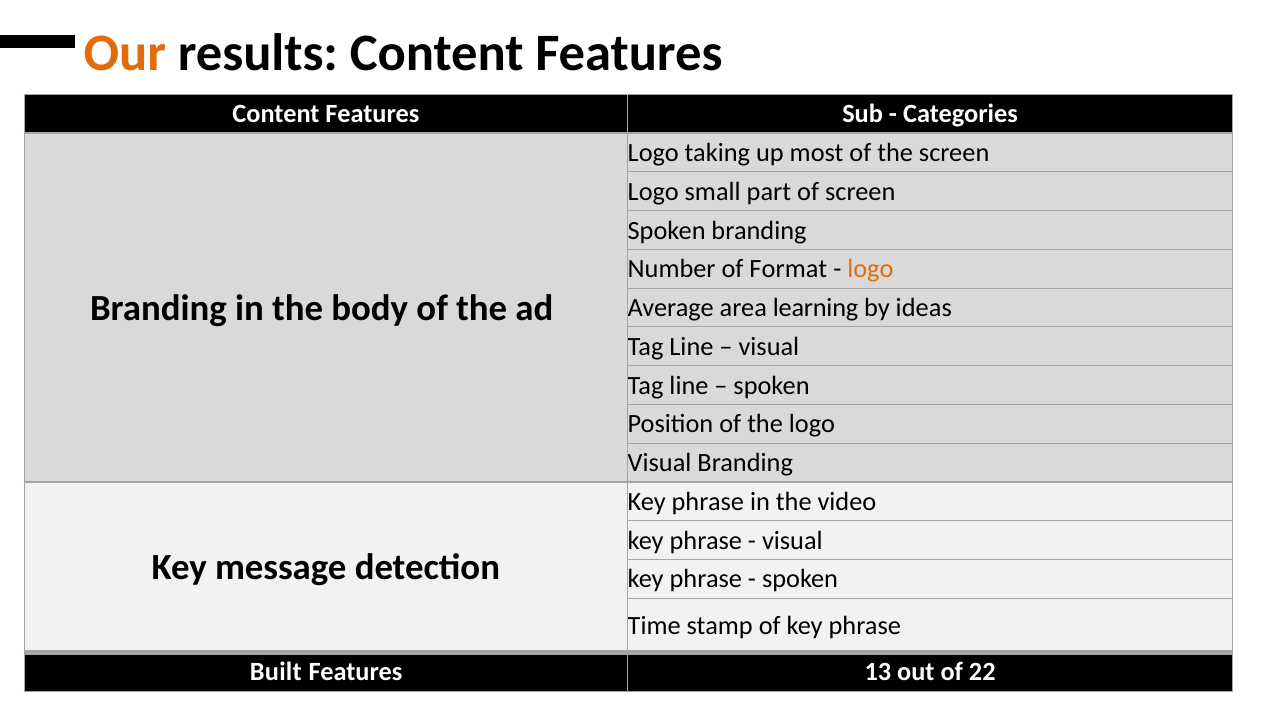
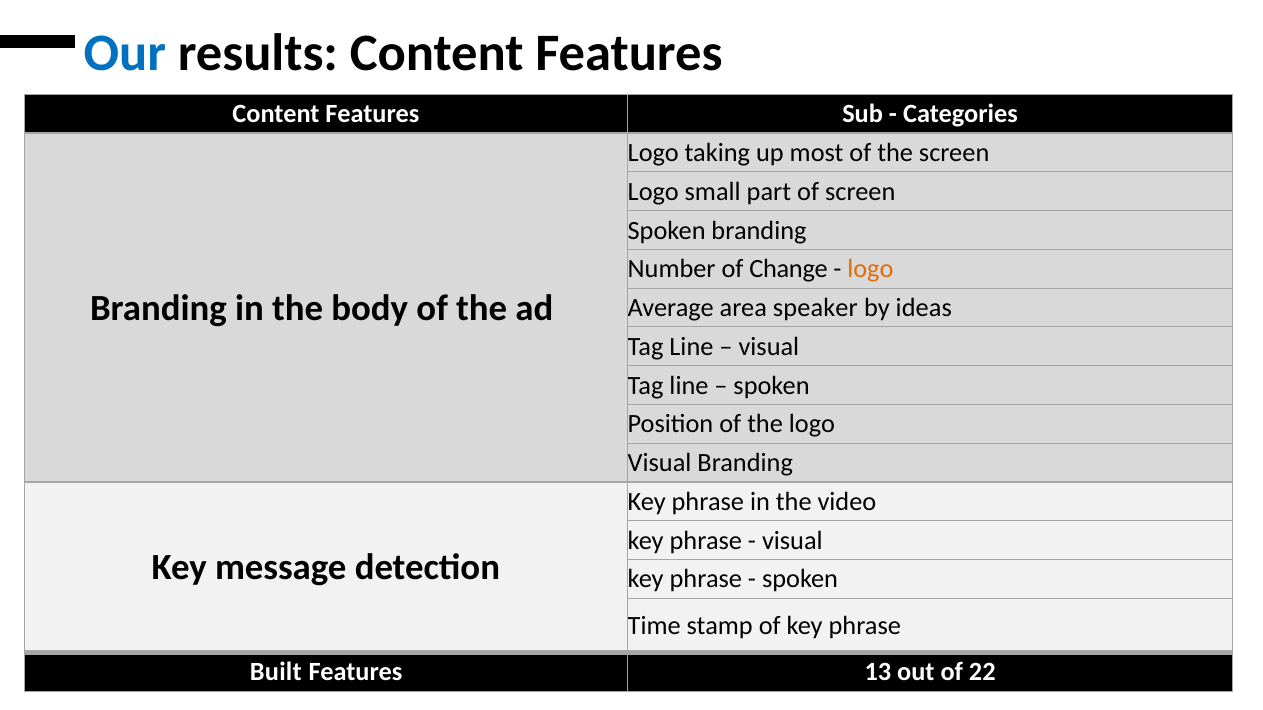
Our colour: orange -> blue
Format: Format -> Change
learning: learning -> speaker
